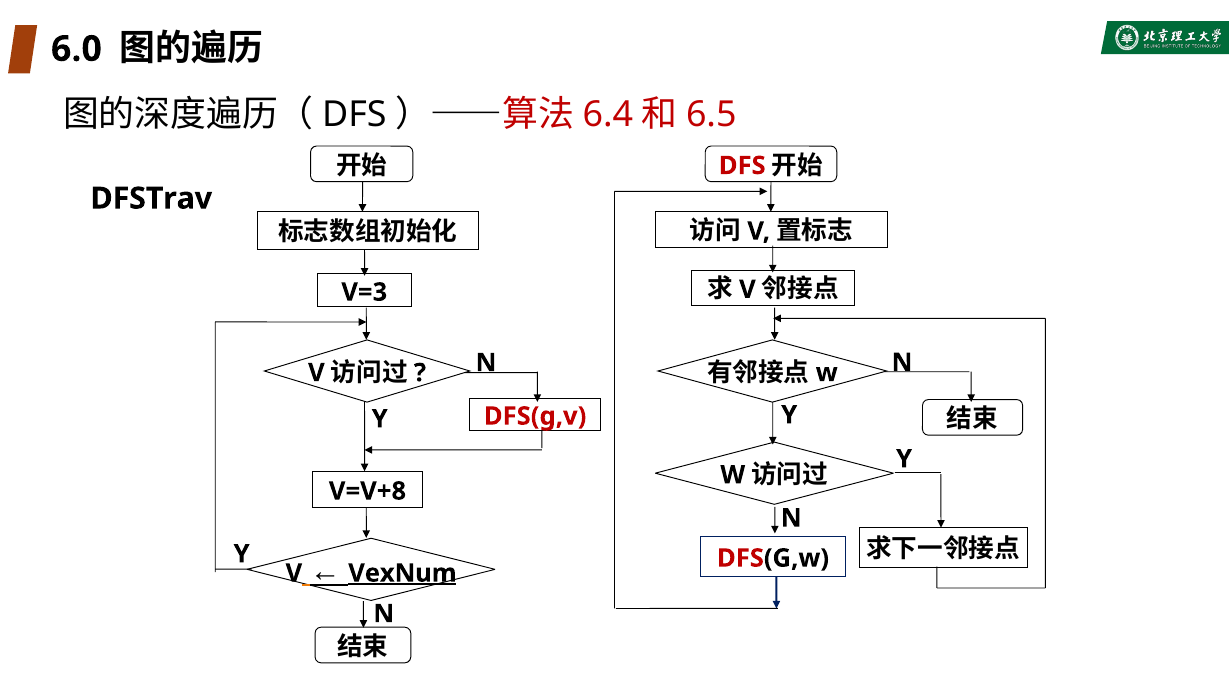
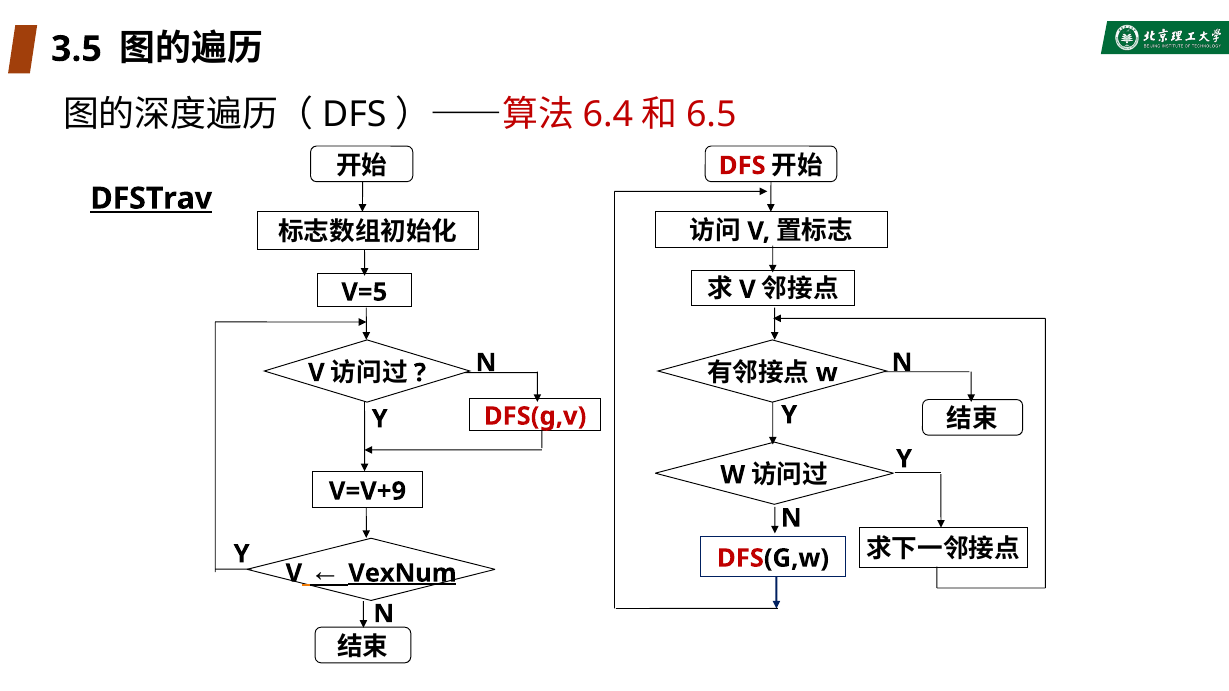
6.0: 6.0 -> 3.5
DFSTrav underline: none -> present
V=3: V=3 -> V=5
V=V+8: V=V+8 -> V=V+9
